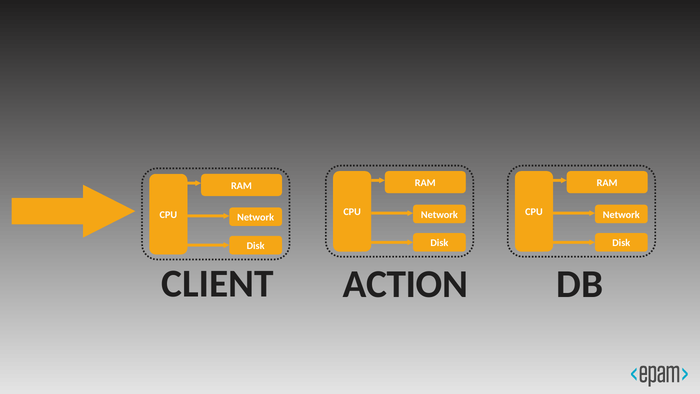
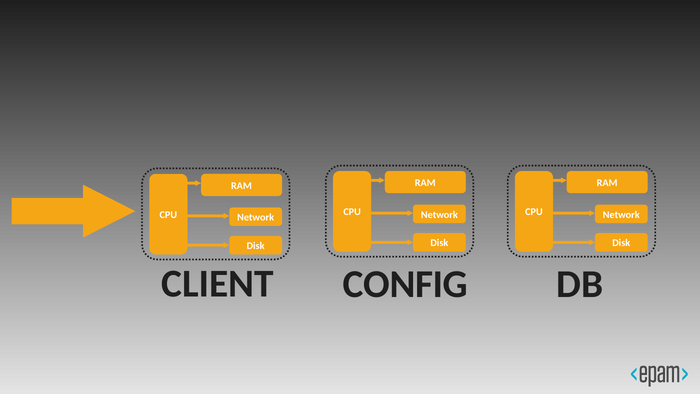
ACTION: ACTION -> CONFIG
